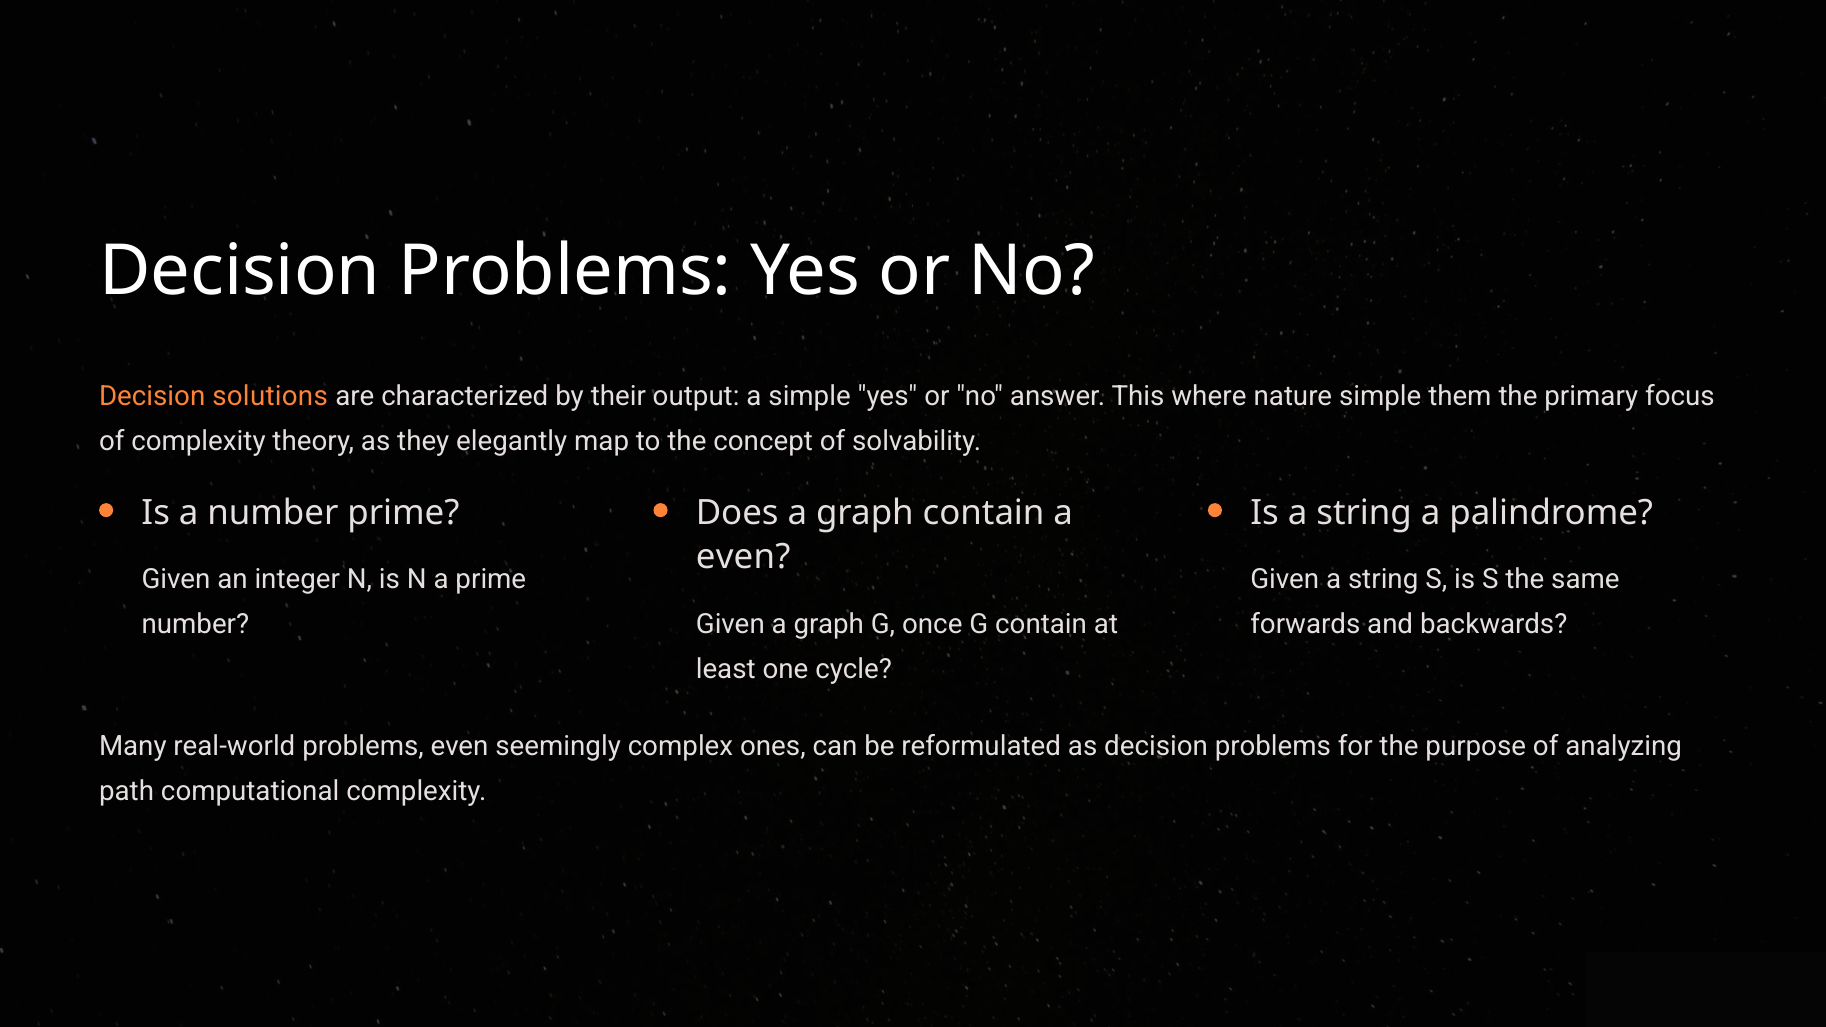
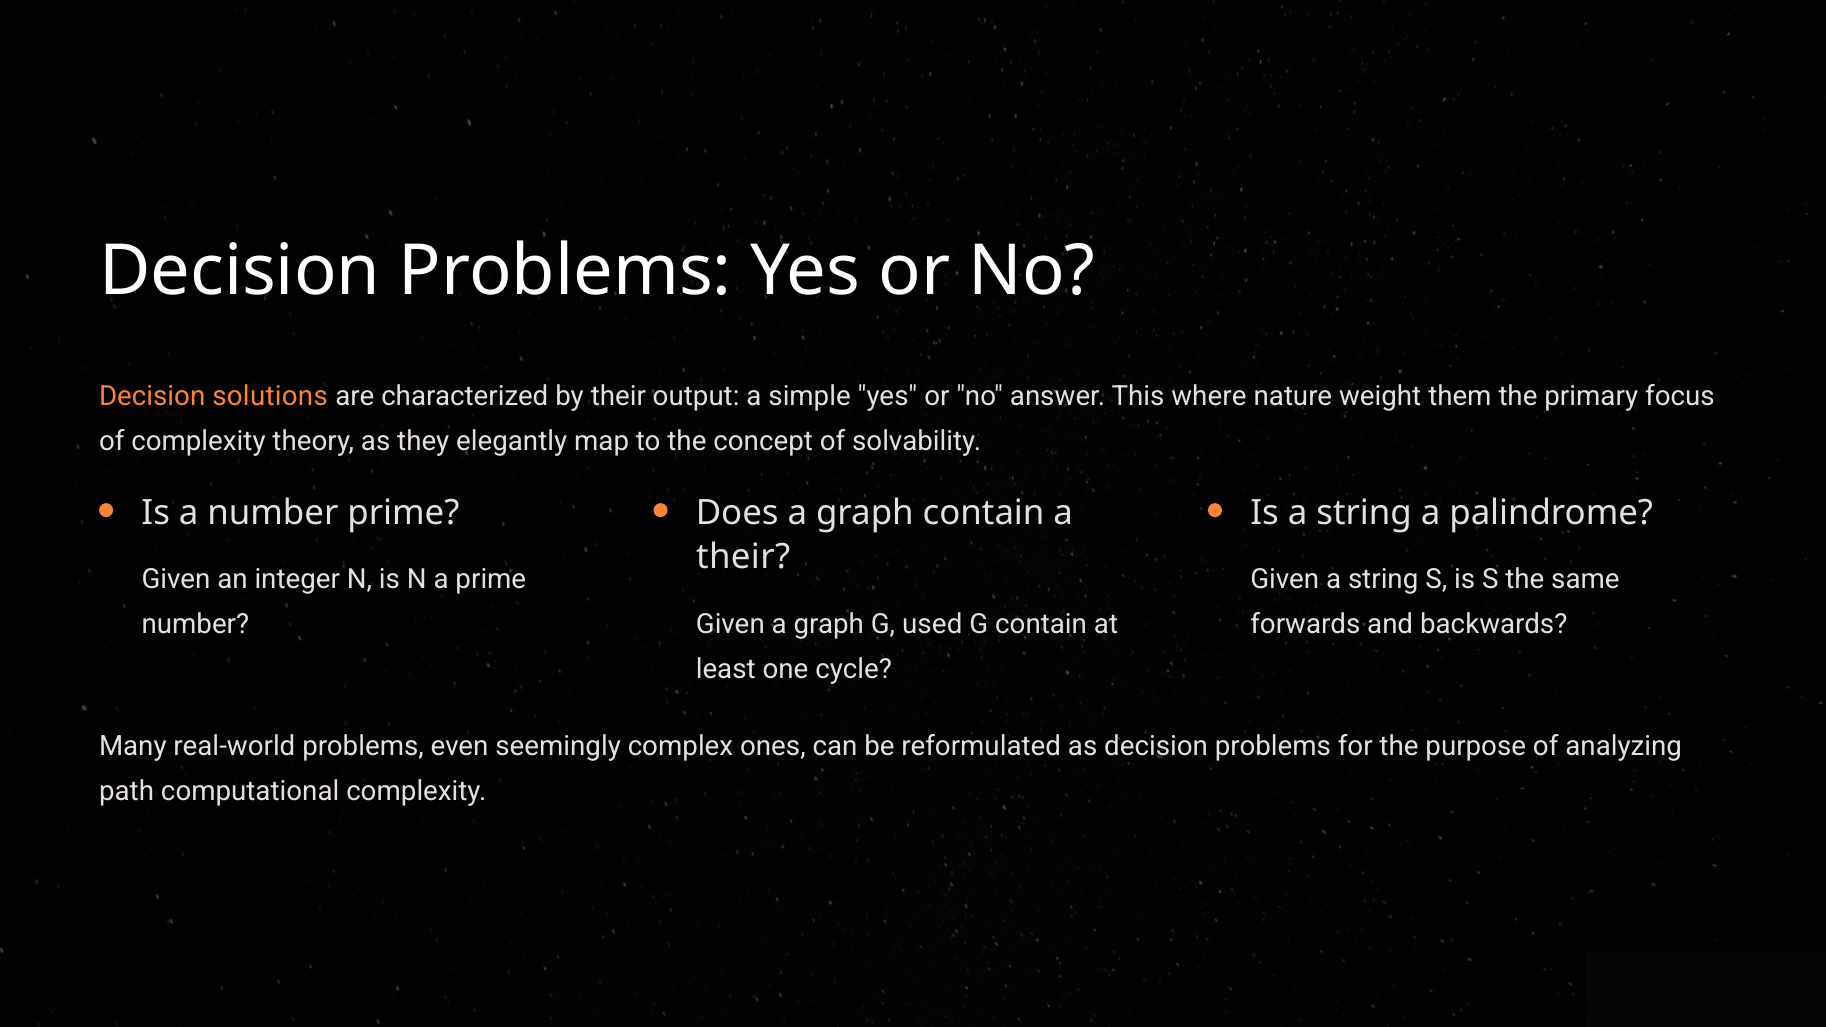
nature simple: simple -> weight
even at (743, 557): even -> their
once: once -> used
